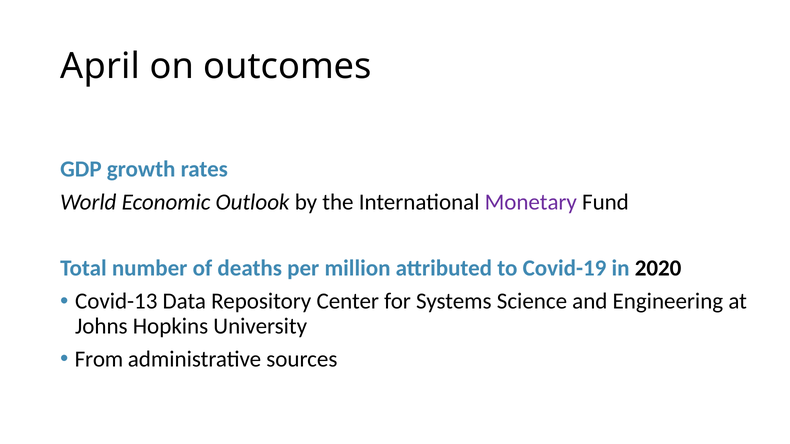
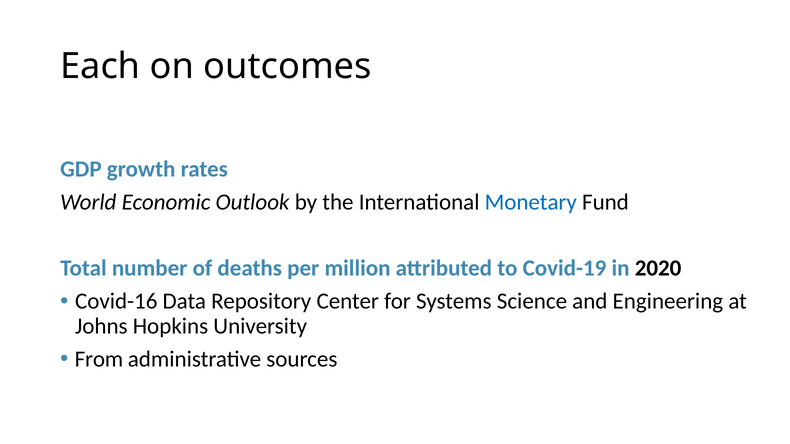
April: April -> Each
Monetary colour: purple -> blue
Covid-13: Covid-13 -> Covid-16
